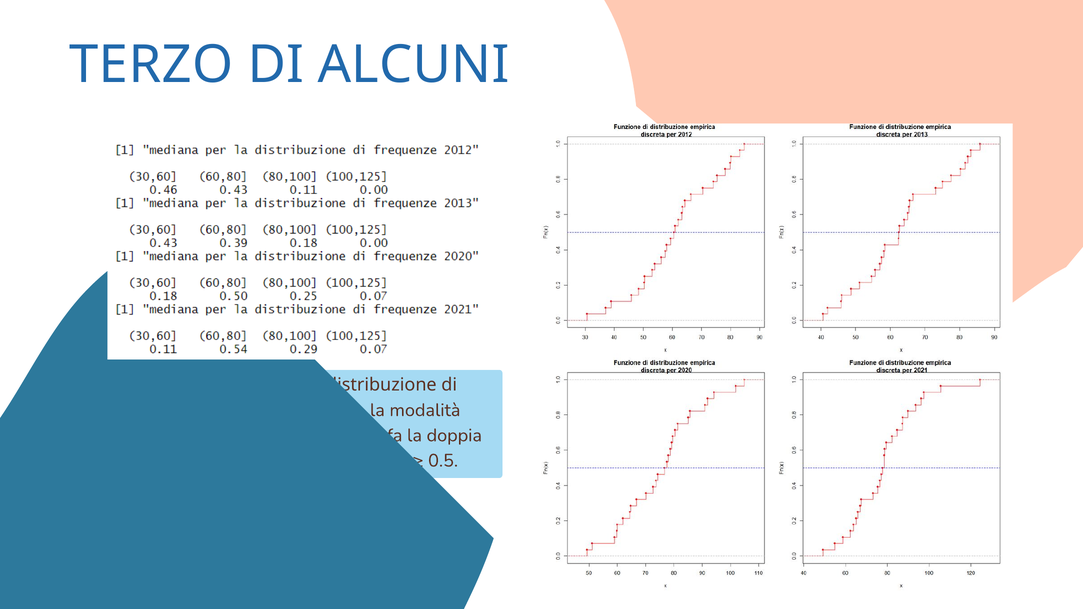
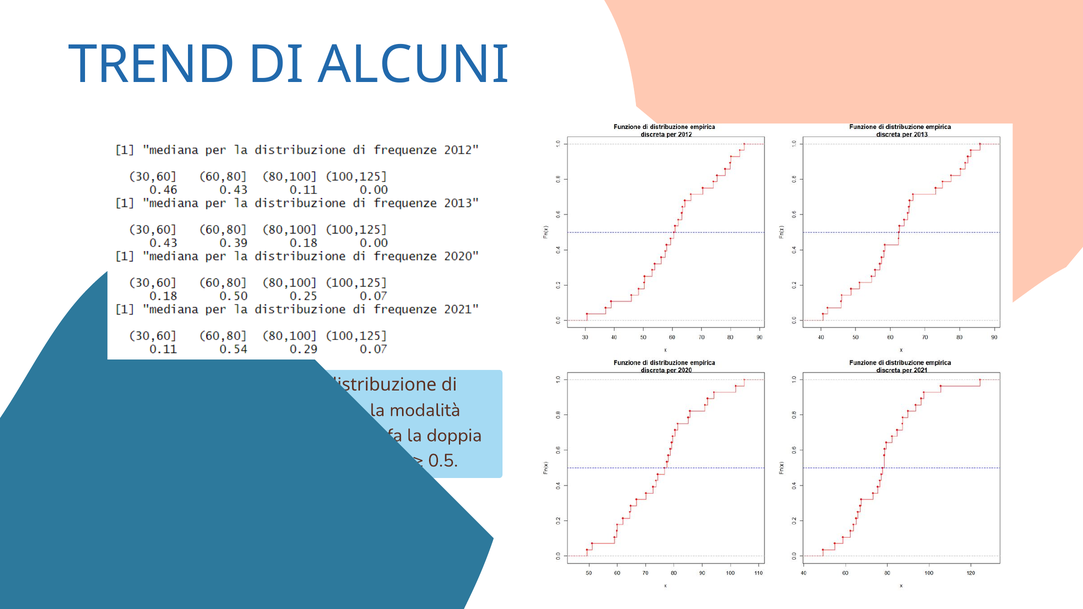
TERZO: TERZO -> TREND
